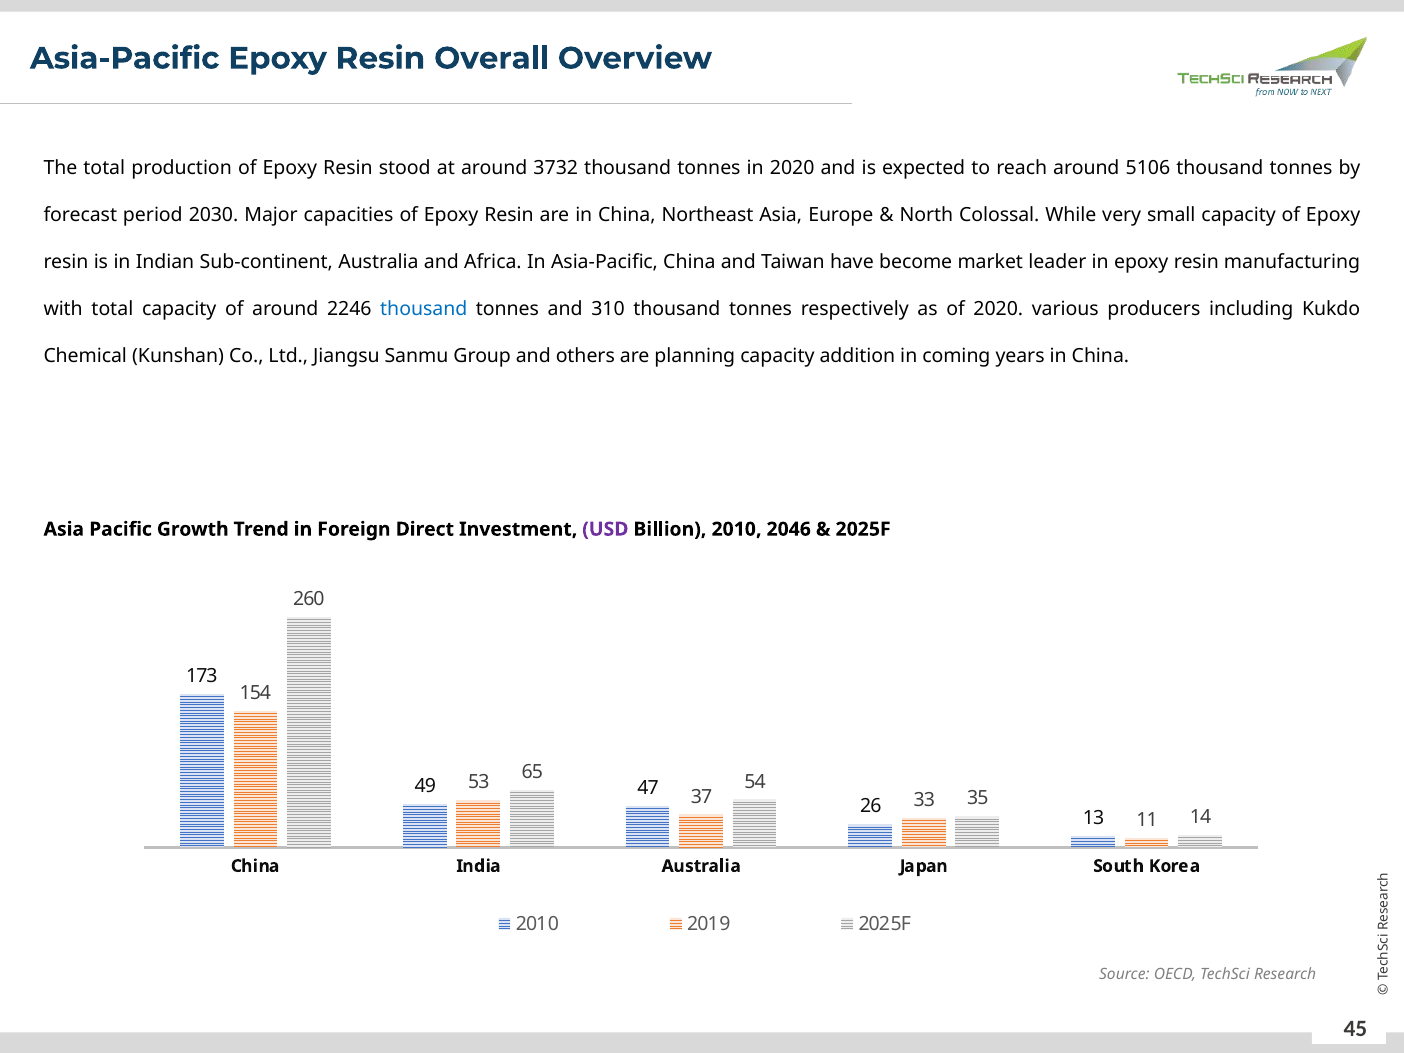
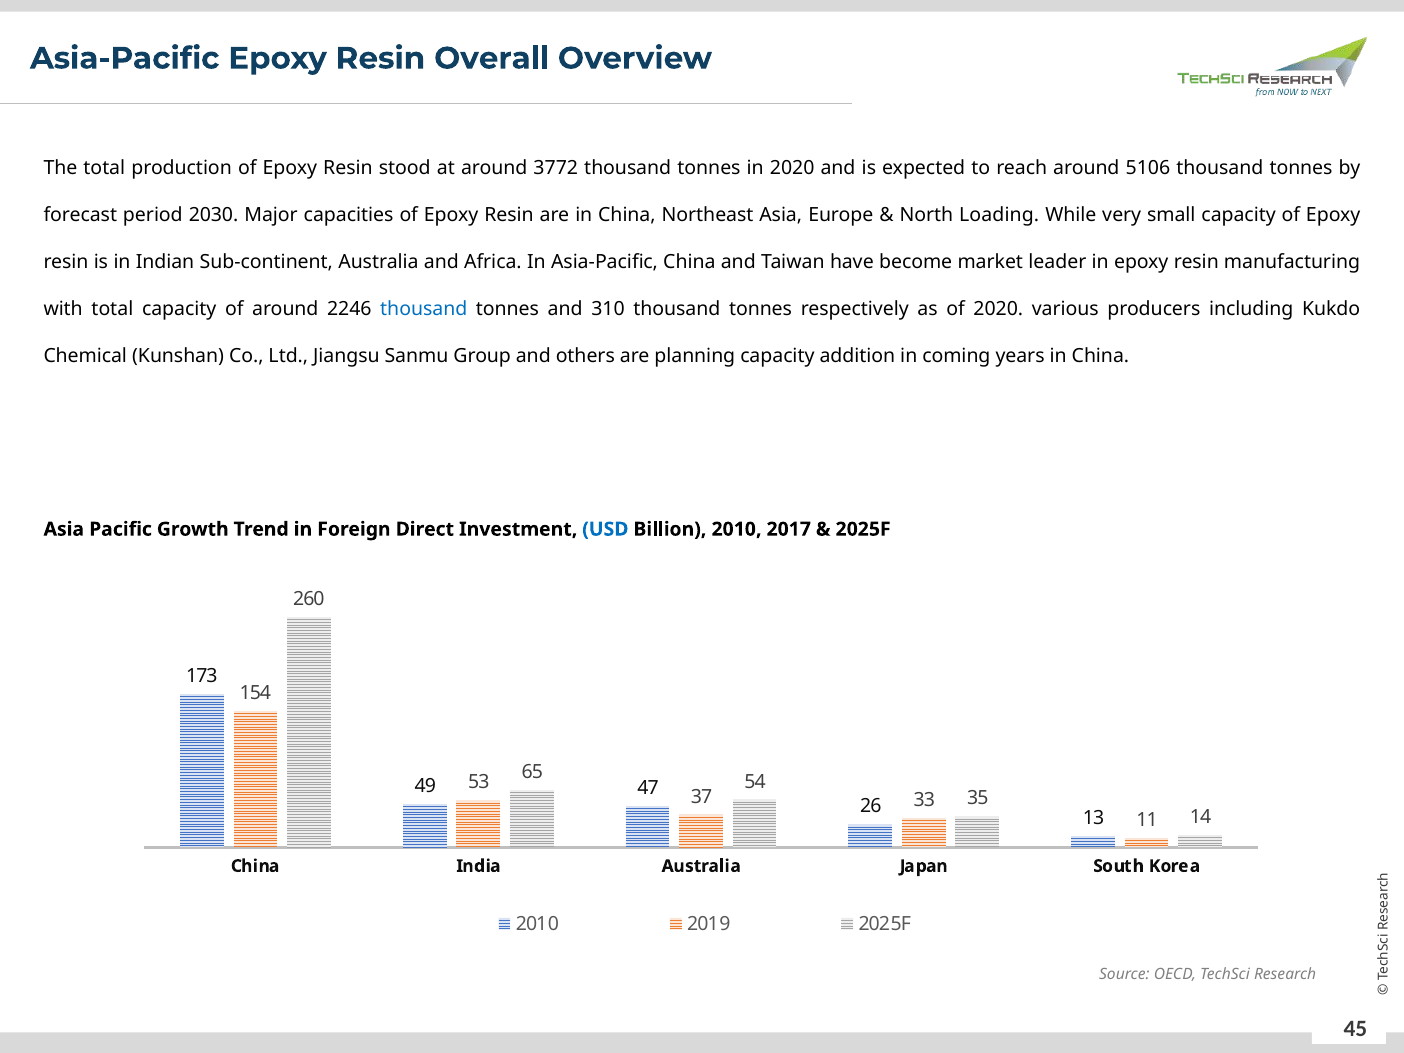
3732: 3732 -> 3772
Colossal: Colossal -> Loading
USD colour: purple -> blue
2046: 2046 -> 2017
